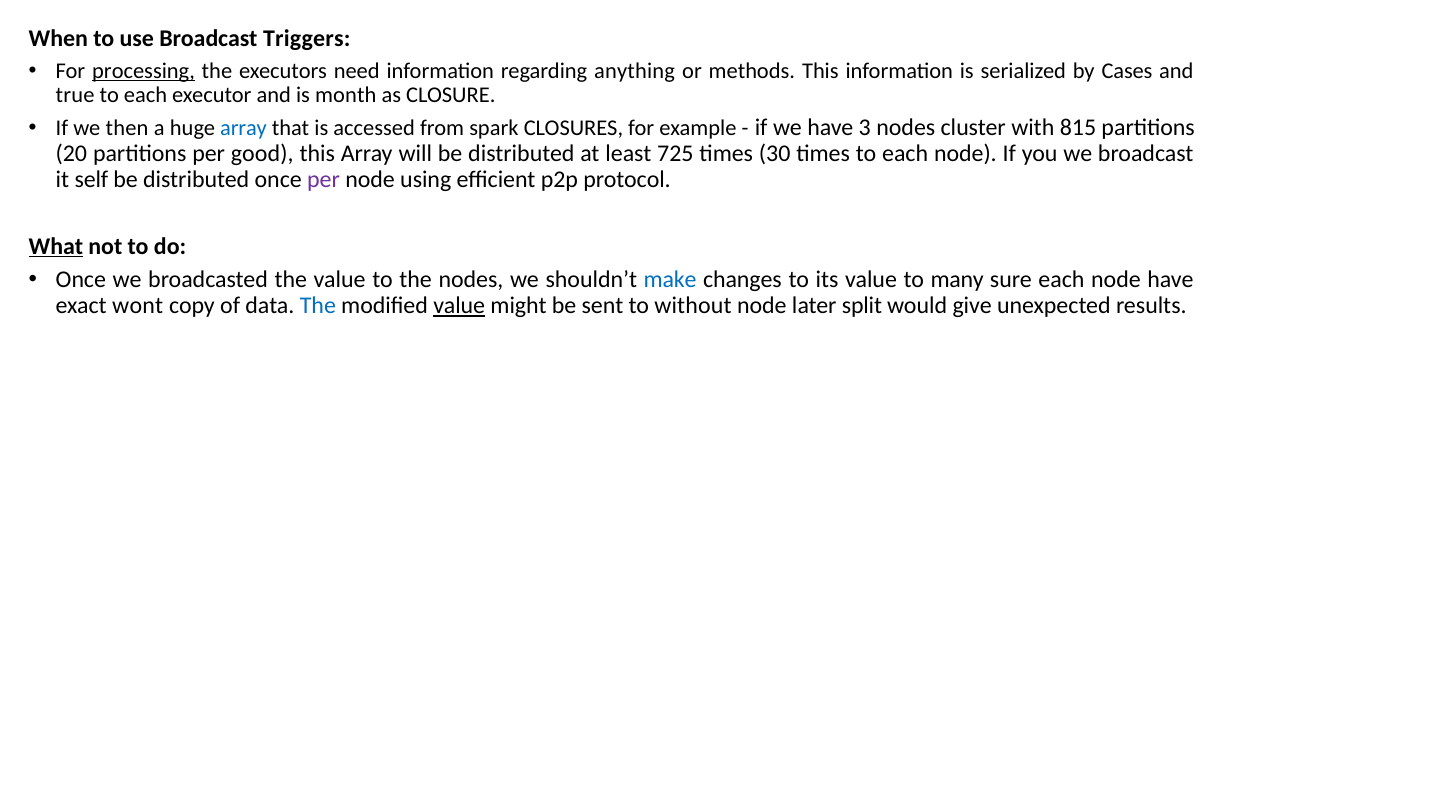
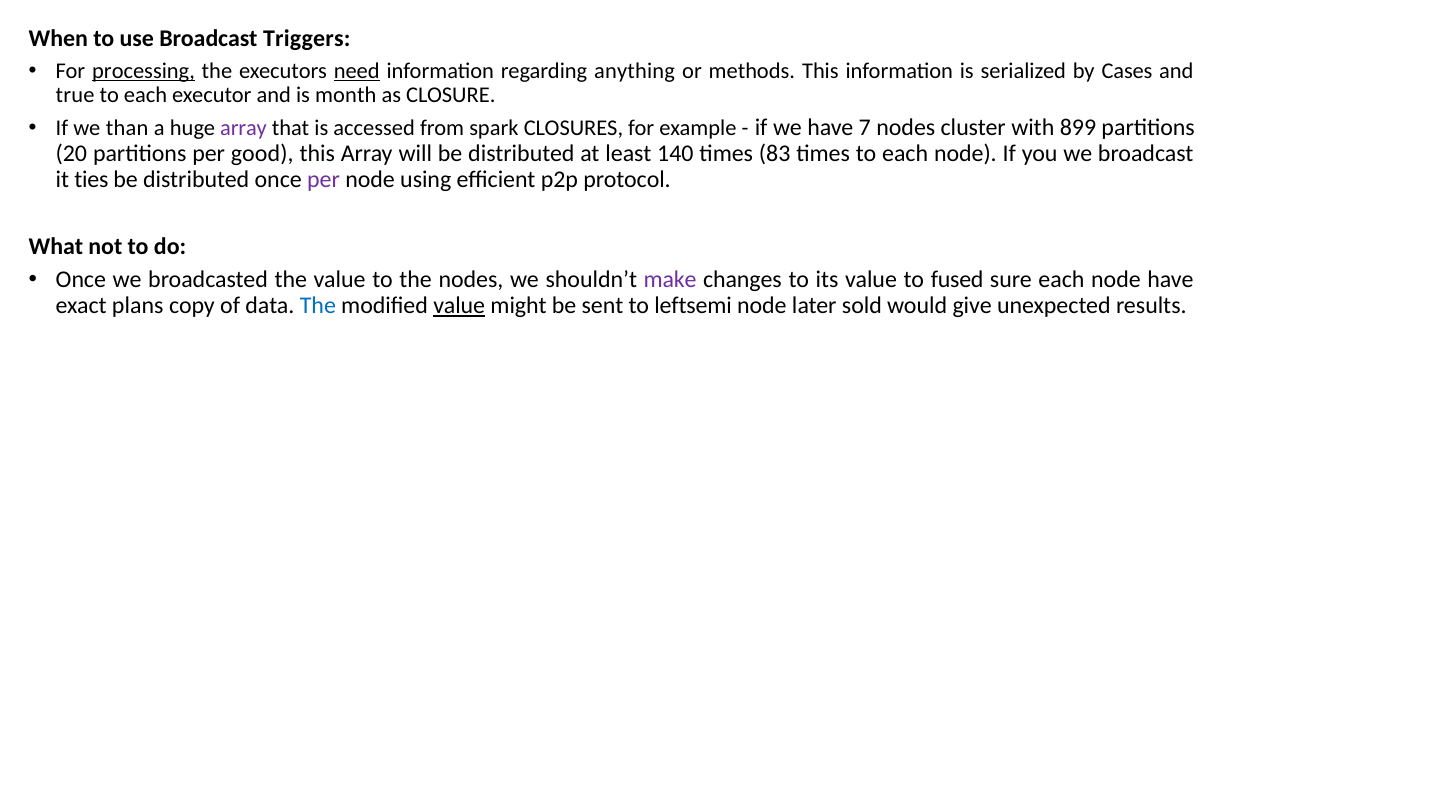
need underline: none -> present
then: then -> than
array at (244, 128) colour: blue -> purple
3: 3 -> 7
815: 815 -> 899
725: 725 -> 140
30: 30 -> 83
self: self -> ties
What underline: present -> none
make colour: blue -> purple
many: many -> fused
wont: wont -> plans
without: without -> leftsemi
split: split -> sold
